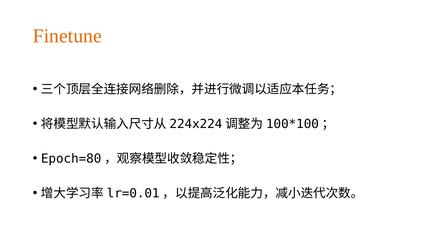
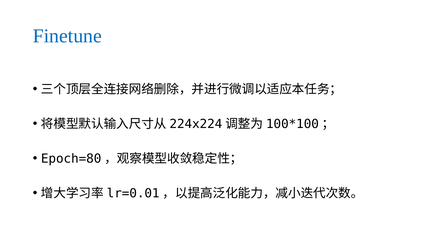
Finetune colour: orange -> blue
